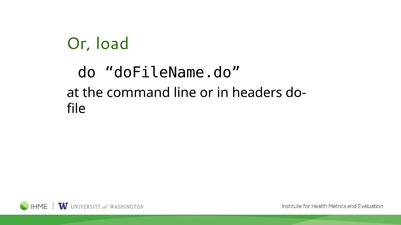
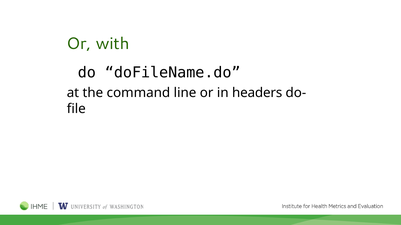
load: load -> with
